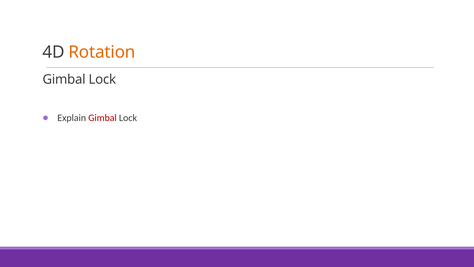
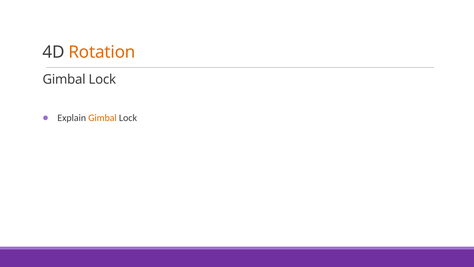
Gimbal at (103, 118) colour: red -> orange
